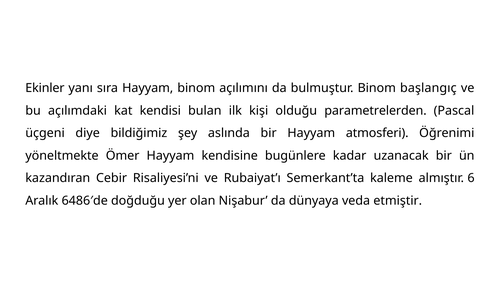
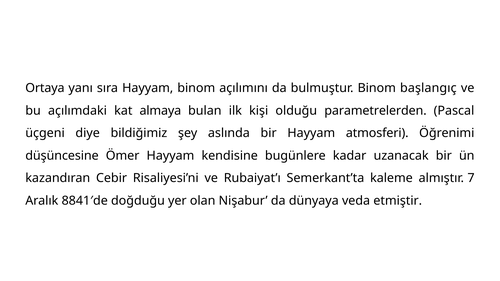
Ekinler: Ekinler -> Ortaya
kendisi: kendisi -> almaya
yöneltmekte: yöneltmekte -> düşüncesine
6: 6 -> 7
6486′de: 6486′de -> 8841′de
